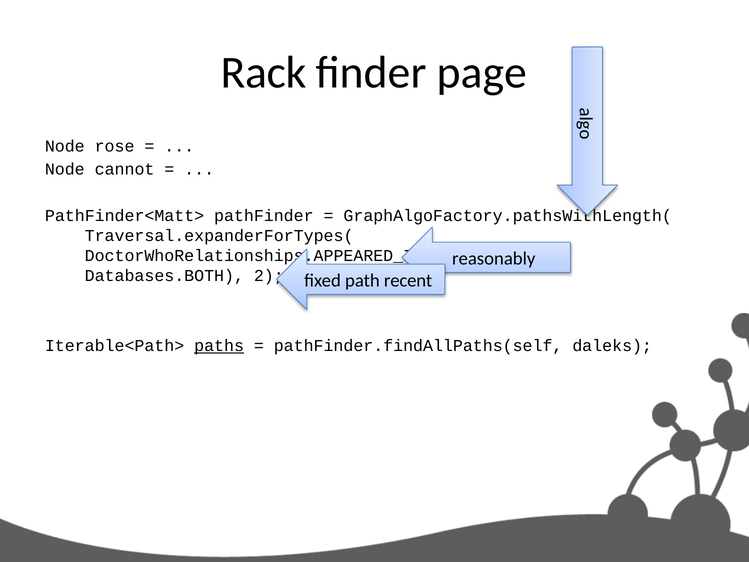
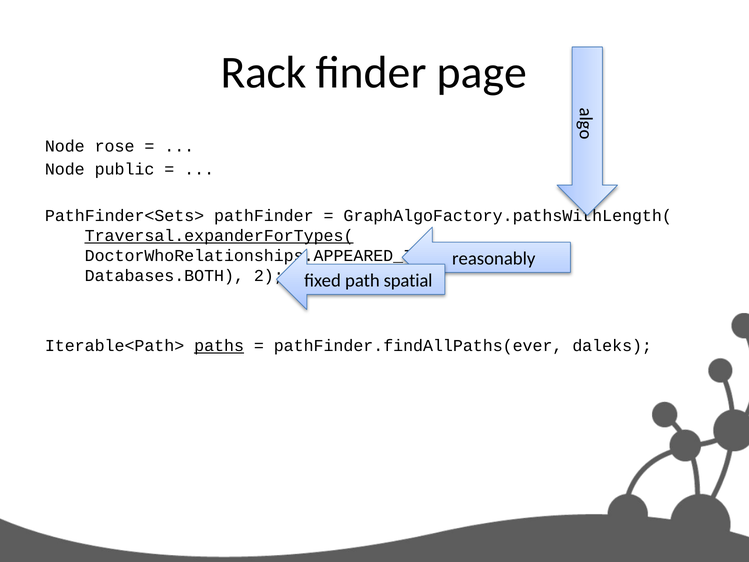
cannot: cannot -> public
PathFinder<Matt>: PathFinder<Matt> -> PathFinder<Sets>
Traversal.expanderForTypes( underline: none -> present
recent: recent -> spatial
pathFinder.findAllPaths(self: pathFinder.findAllPaths(self -> pathFinder.findAllPaths(ever
